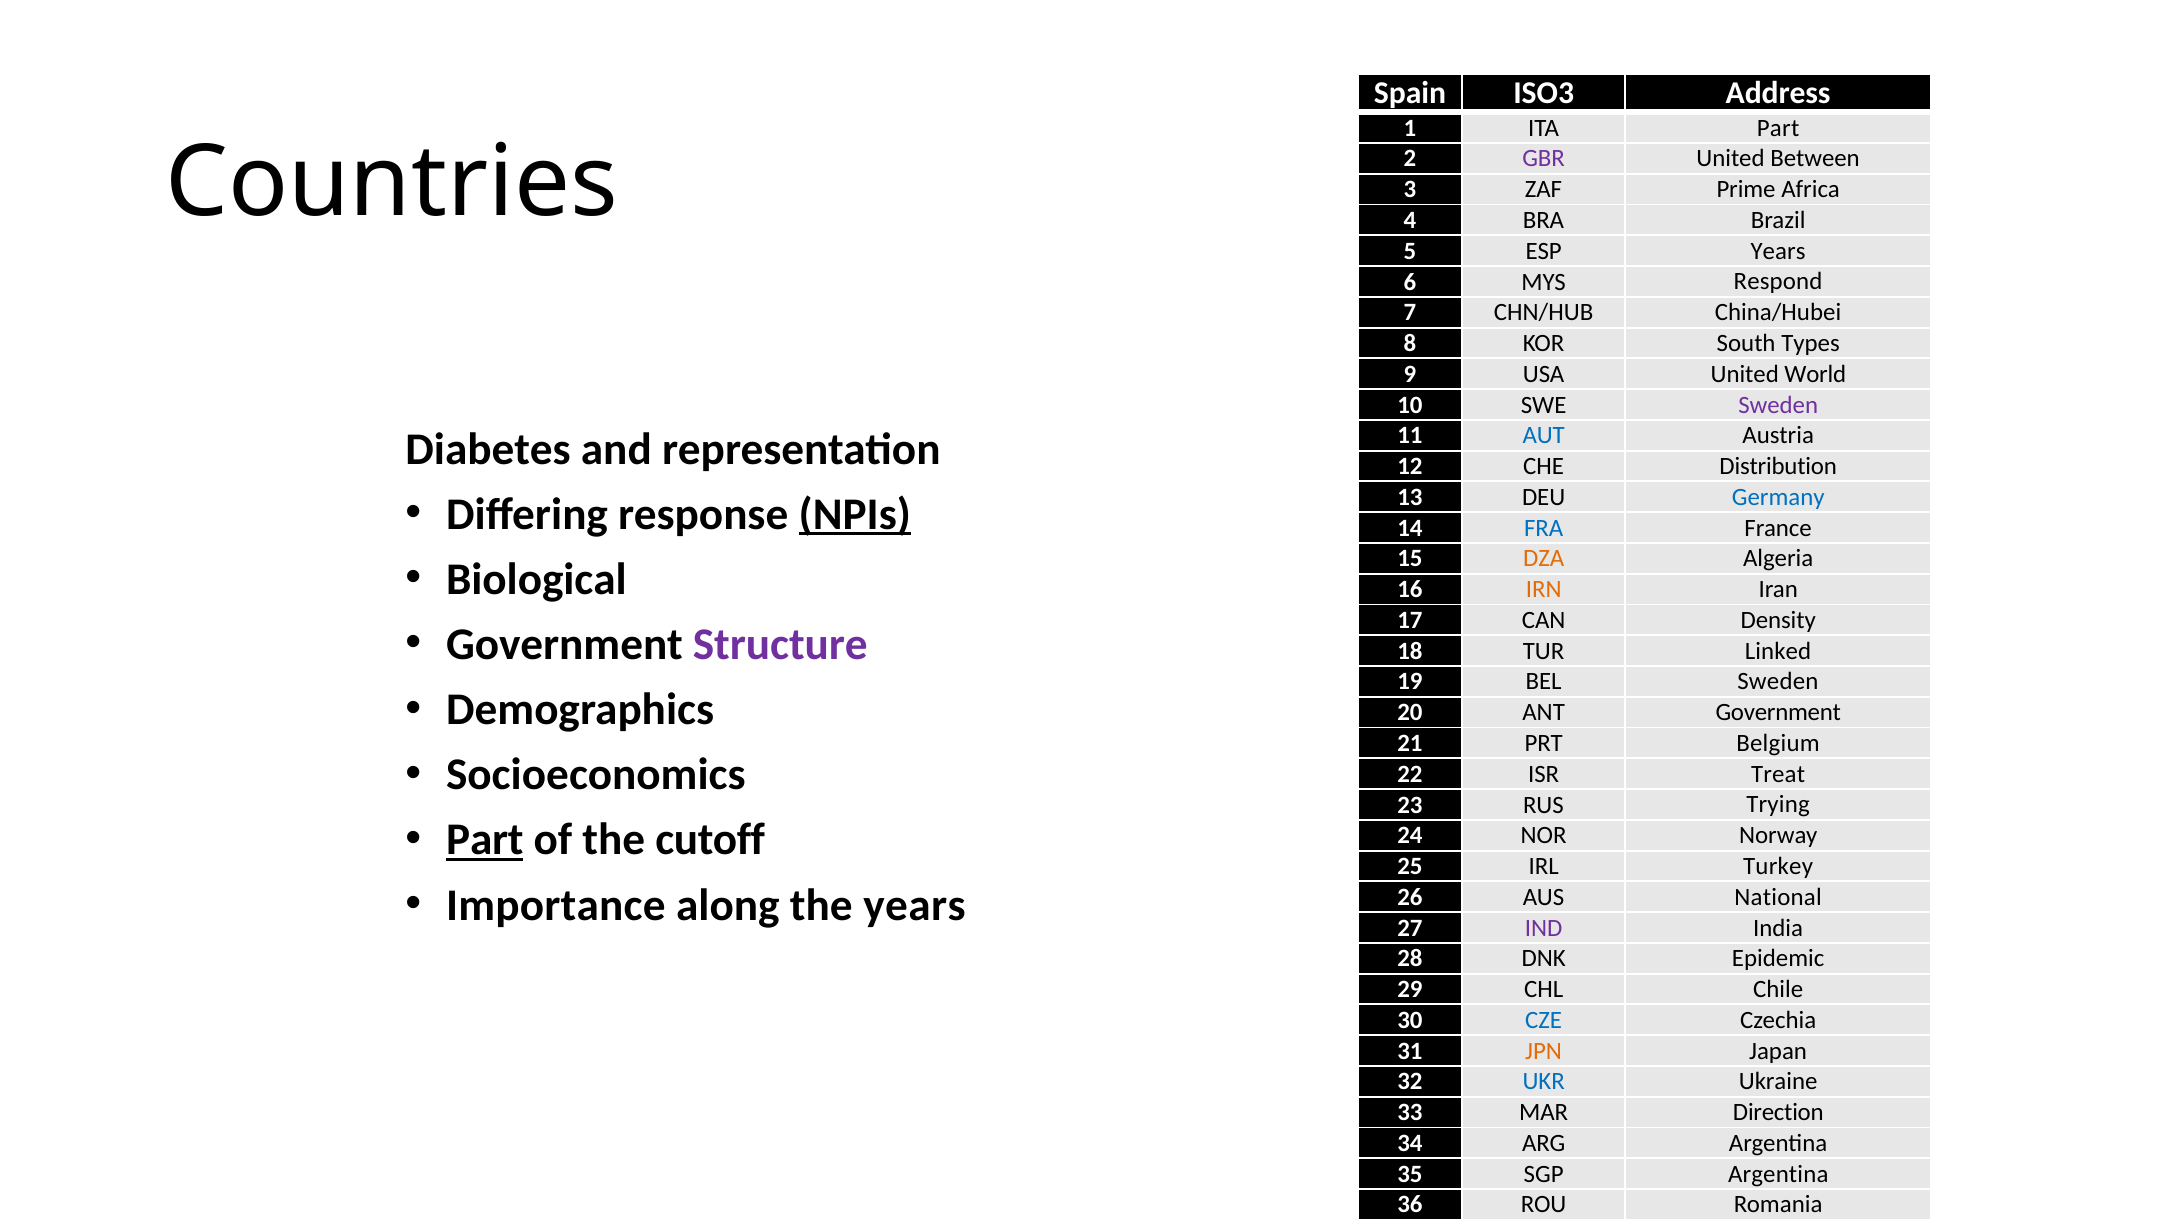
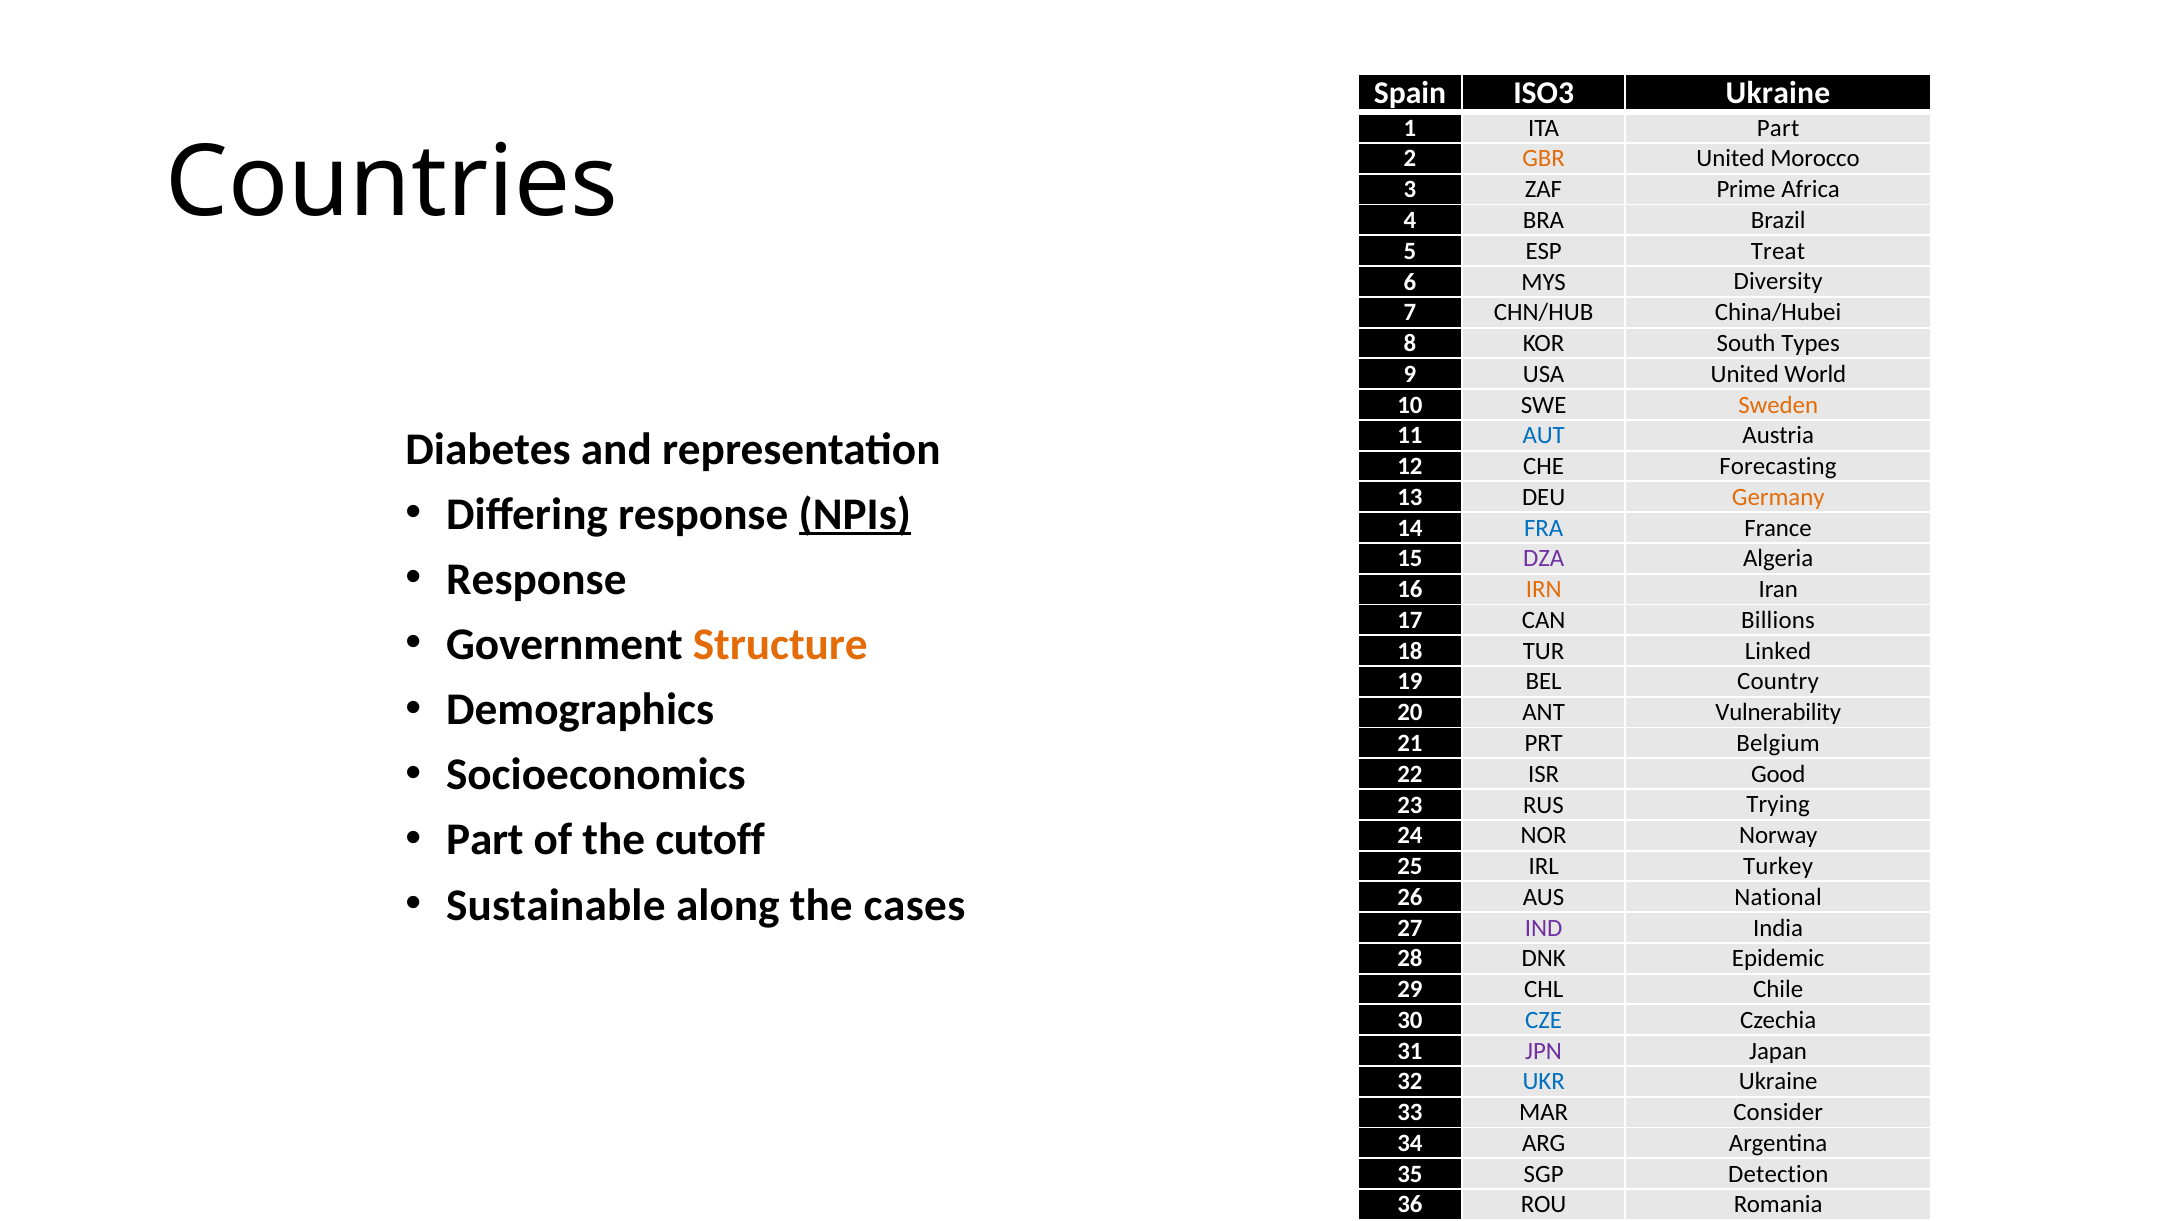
ISO3 Address: Address -> Ukraine
GBR colour: purple -> orange
Between: Between -> Morocco
ESP Years: Years -> Treat
Respond: Respond -> Diversity
Sweden at (1778, 405) colour: purple -> orange
Distribution: Distribution -> Forecasting
Germany colour: blue -> orange
DZA colour: orange -> purple
Biological at (536, 580): Biological -> Response
Density: Density -> Billions
Structure colour: purple -> orange
BEL Sweden: Sweden -> Country
ANT Government: Government -> Vulnerability
Treat: Treat -> Good
Part at (485, 840) underline: present -> none
Importance: Importance -> Sustainable
the years: years -> cases
JPN colour: orange -> purple
Direction: Direction -> Consider
SGP Argentina: Argentina -> Detection
